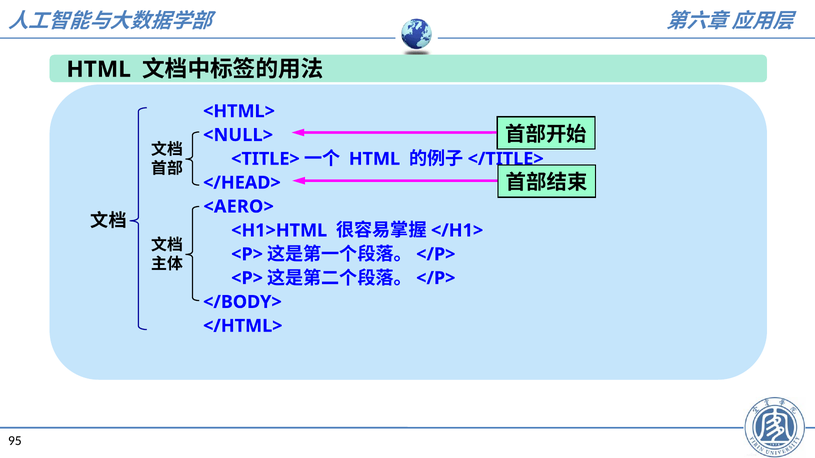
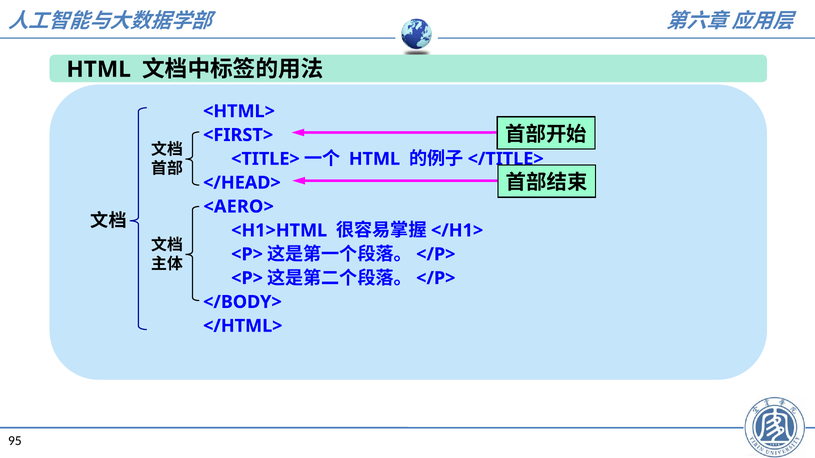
<NULL>: <NULL> -> <FIRST>
